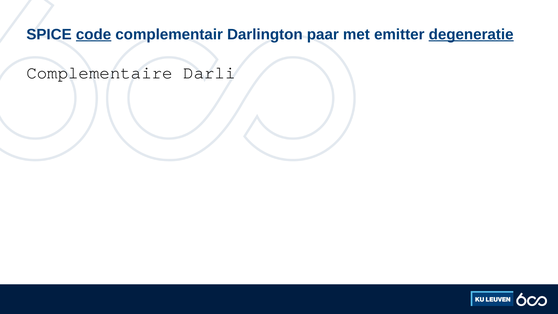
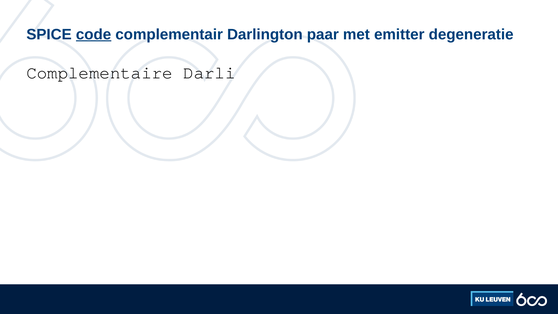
degeneratie underline: present -> none
